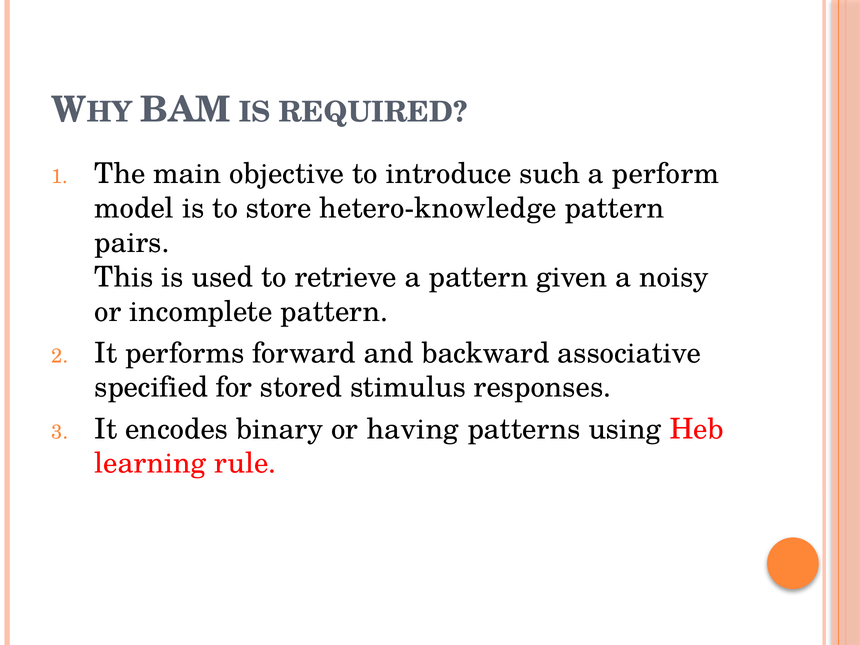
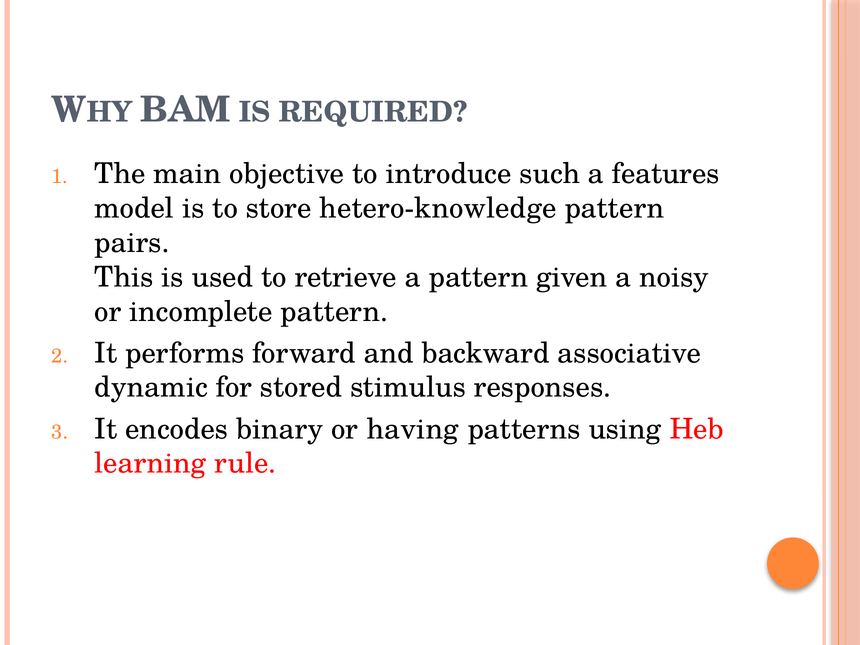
perform: perform -> features
specified: specified -> dynamic
